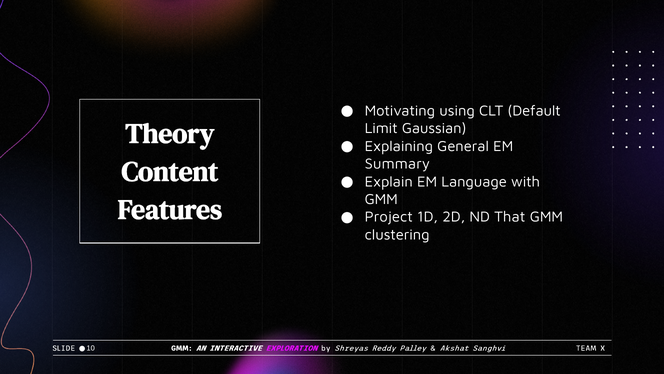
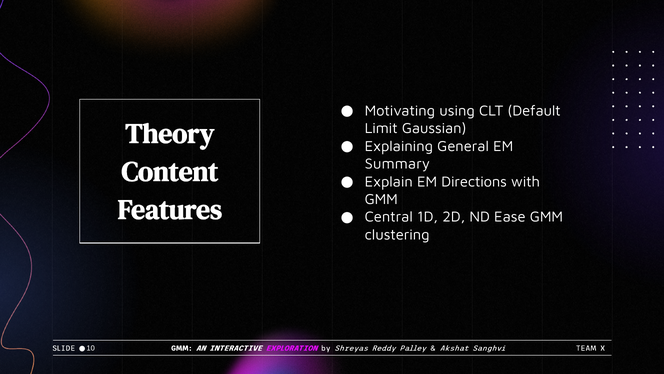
Language: Language -> Directions
Project: Project -> Central
That: That -> Ease
